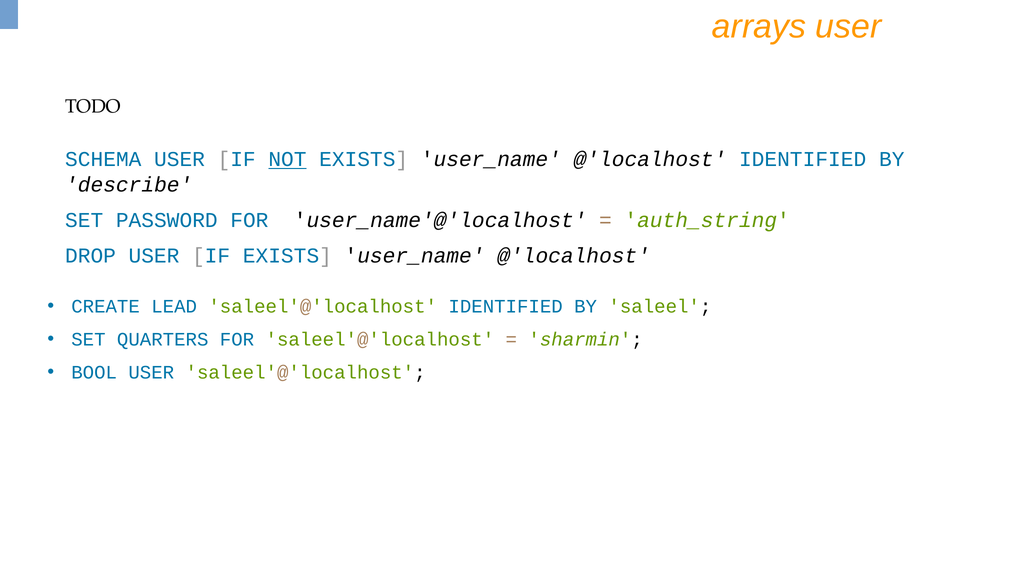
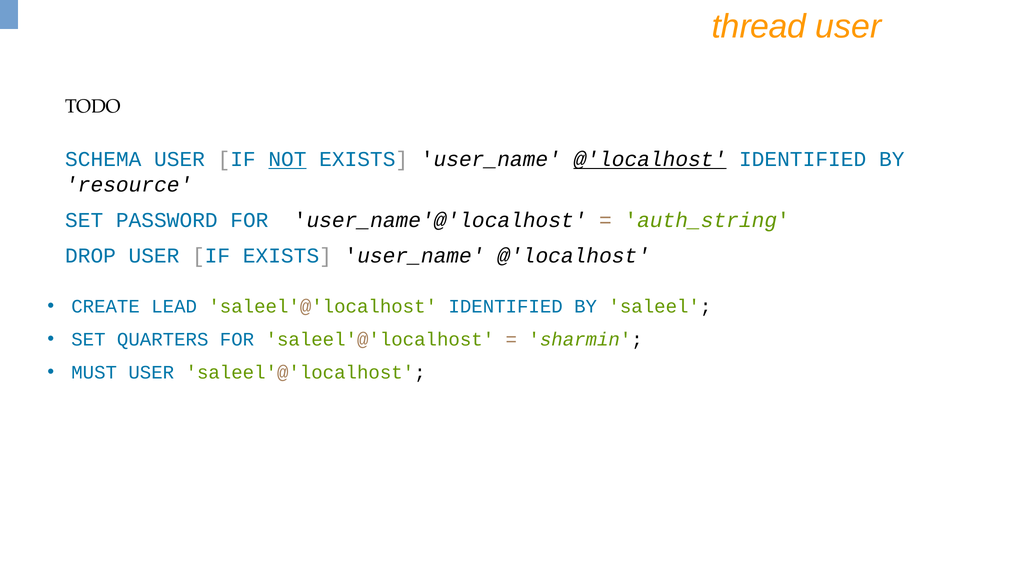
arrays: arrays -> thread
@'localhost at (650, 160) underline: none -> present
describe: describe -> resource
BOOL: BOOL -> MUST
